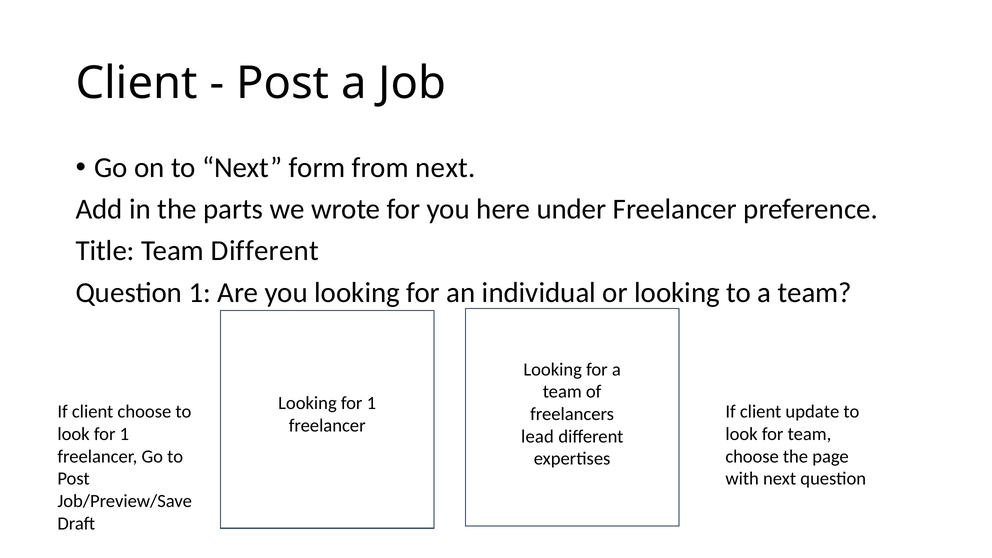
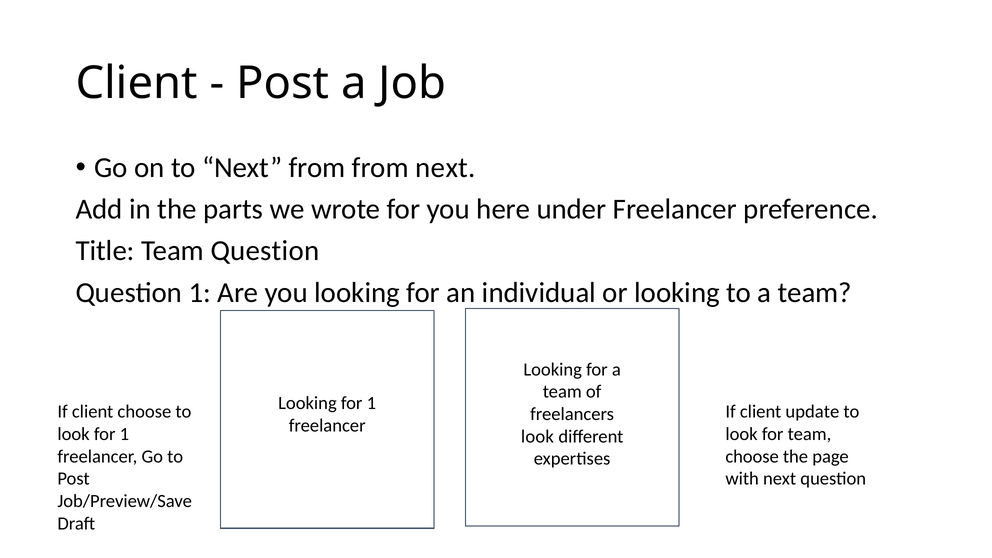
Next form: form -> from
Team Different: Different -> Question
lead at (537, 436): lead -> look
